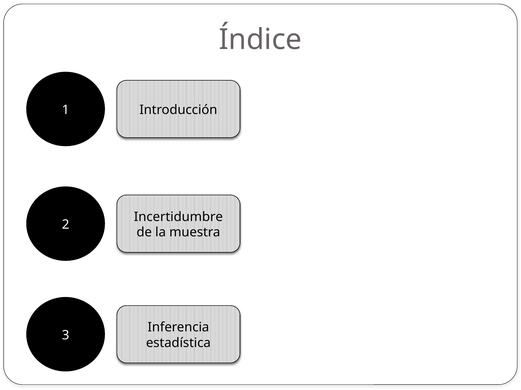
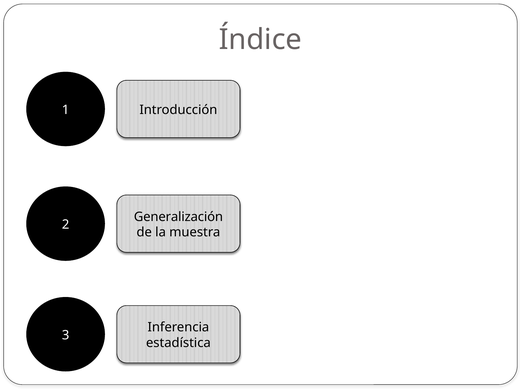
Incertidumbre: Incertidumbre -> Generalización
